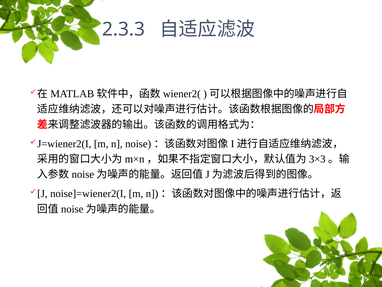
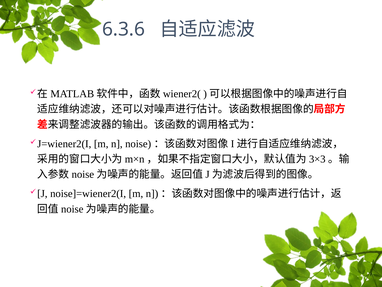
2.3.3: 2.3.3 -> 6.3.6
